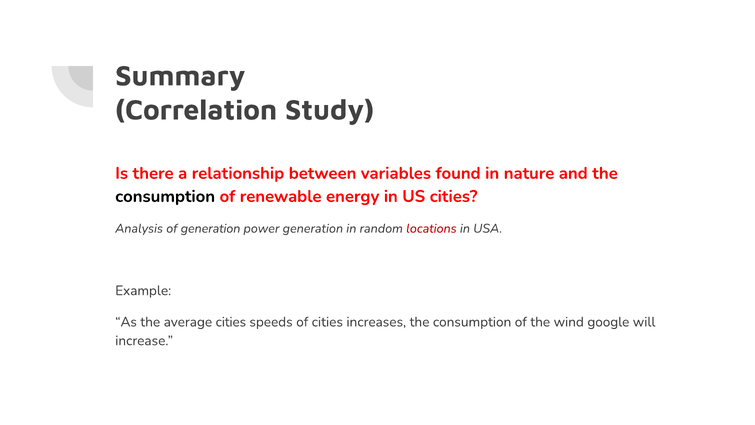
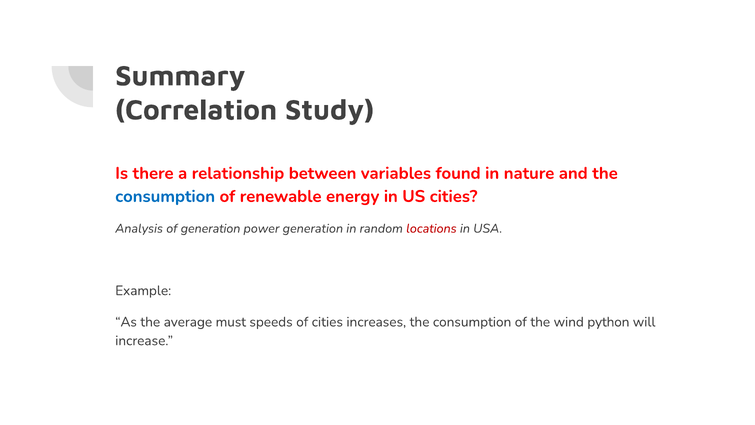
consumption at (165, 196) colour: black -> blue
average cities: cities -> must
google: google -> python
